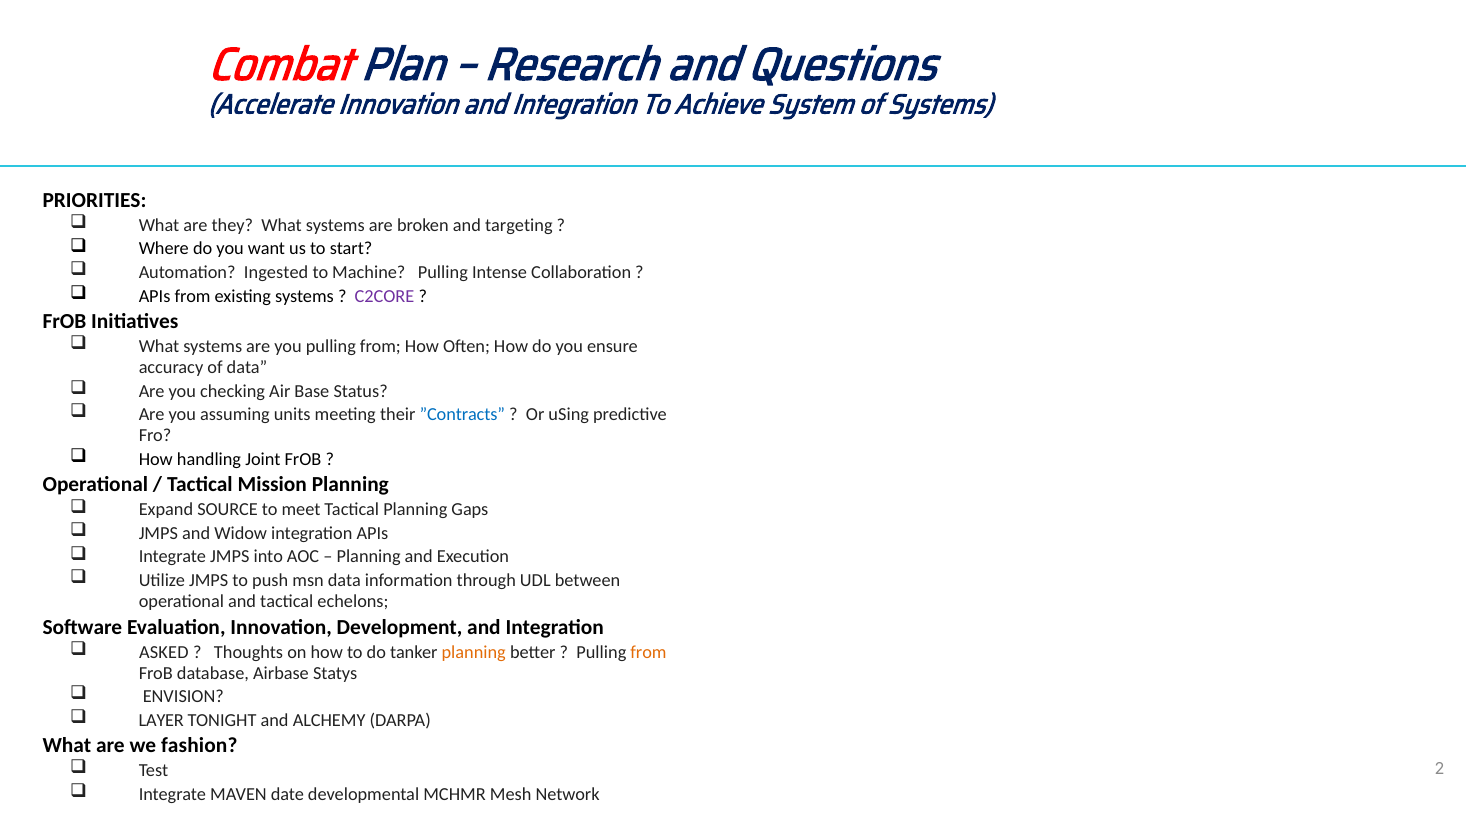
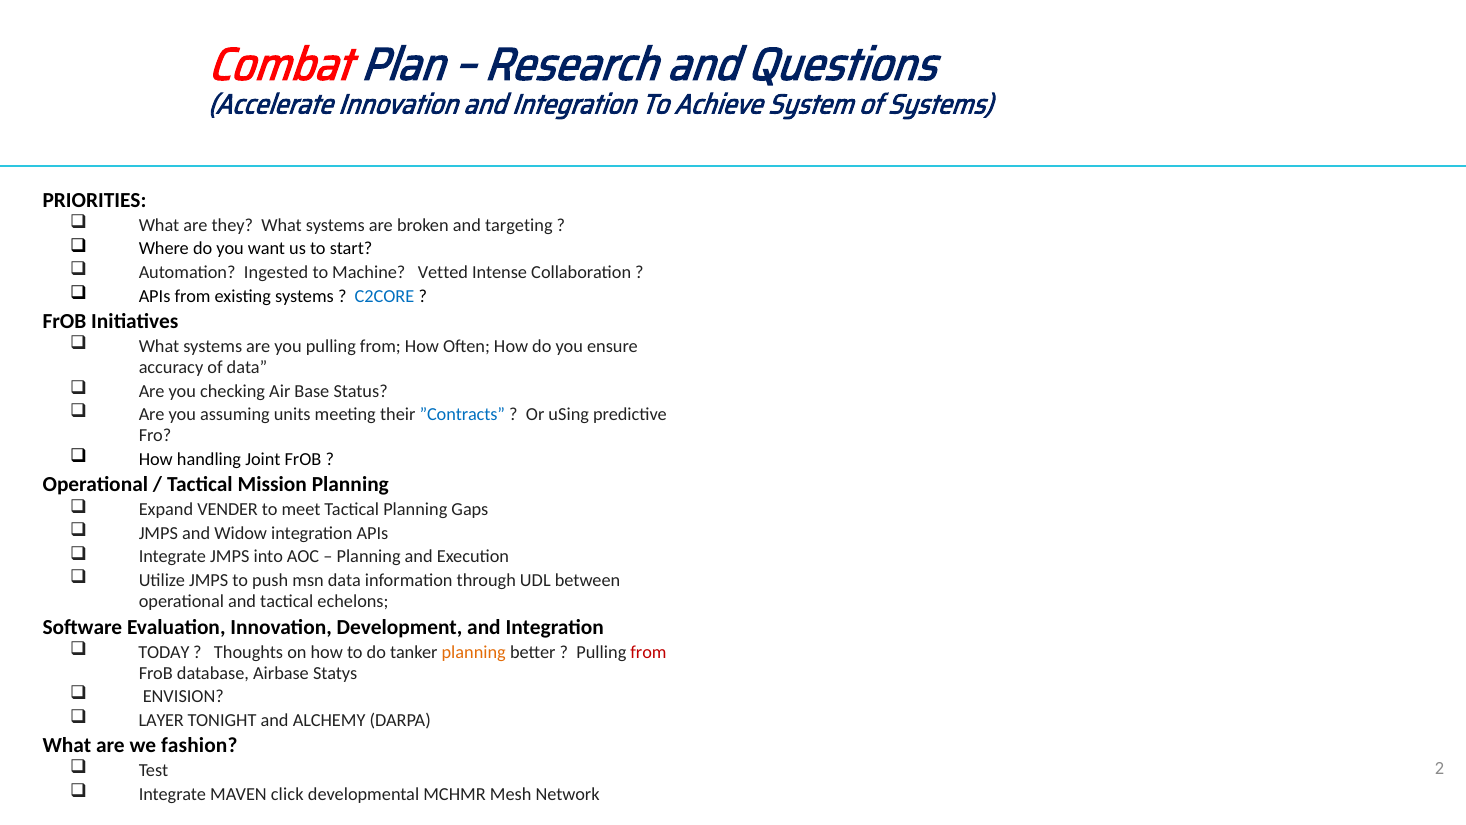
Machine Pulling: Pulling -> Vetted
C2CORE colour: purple -> blue
SOURCE: SOURCE -> VENDER
ASKED: ASKED -> TODAY
from at (648, 652) colour: orange -> red
date: date -> click
